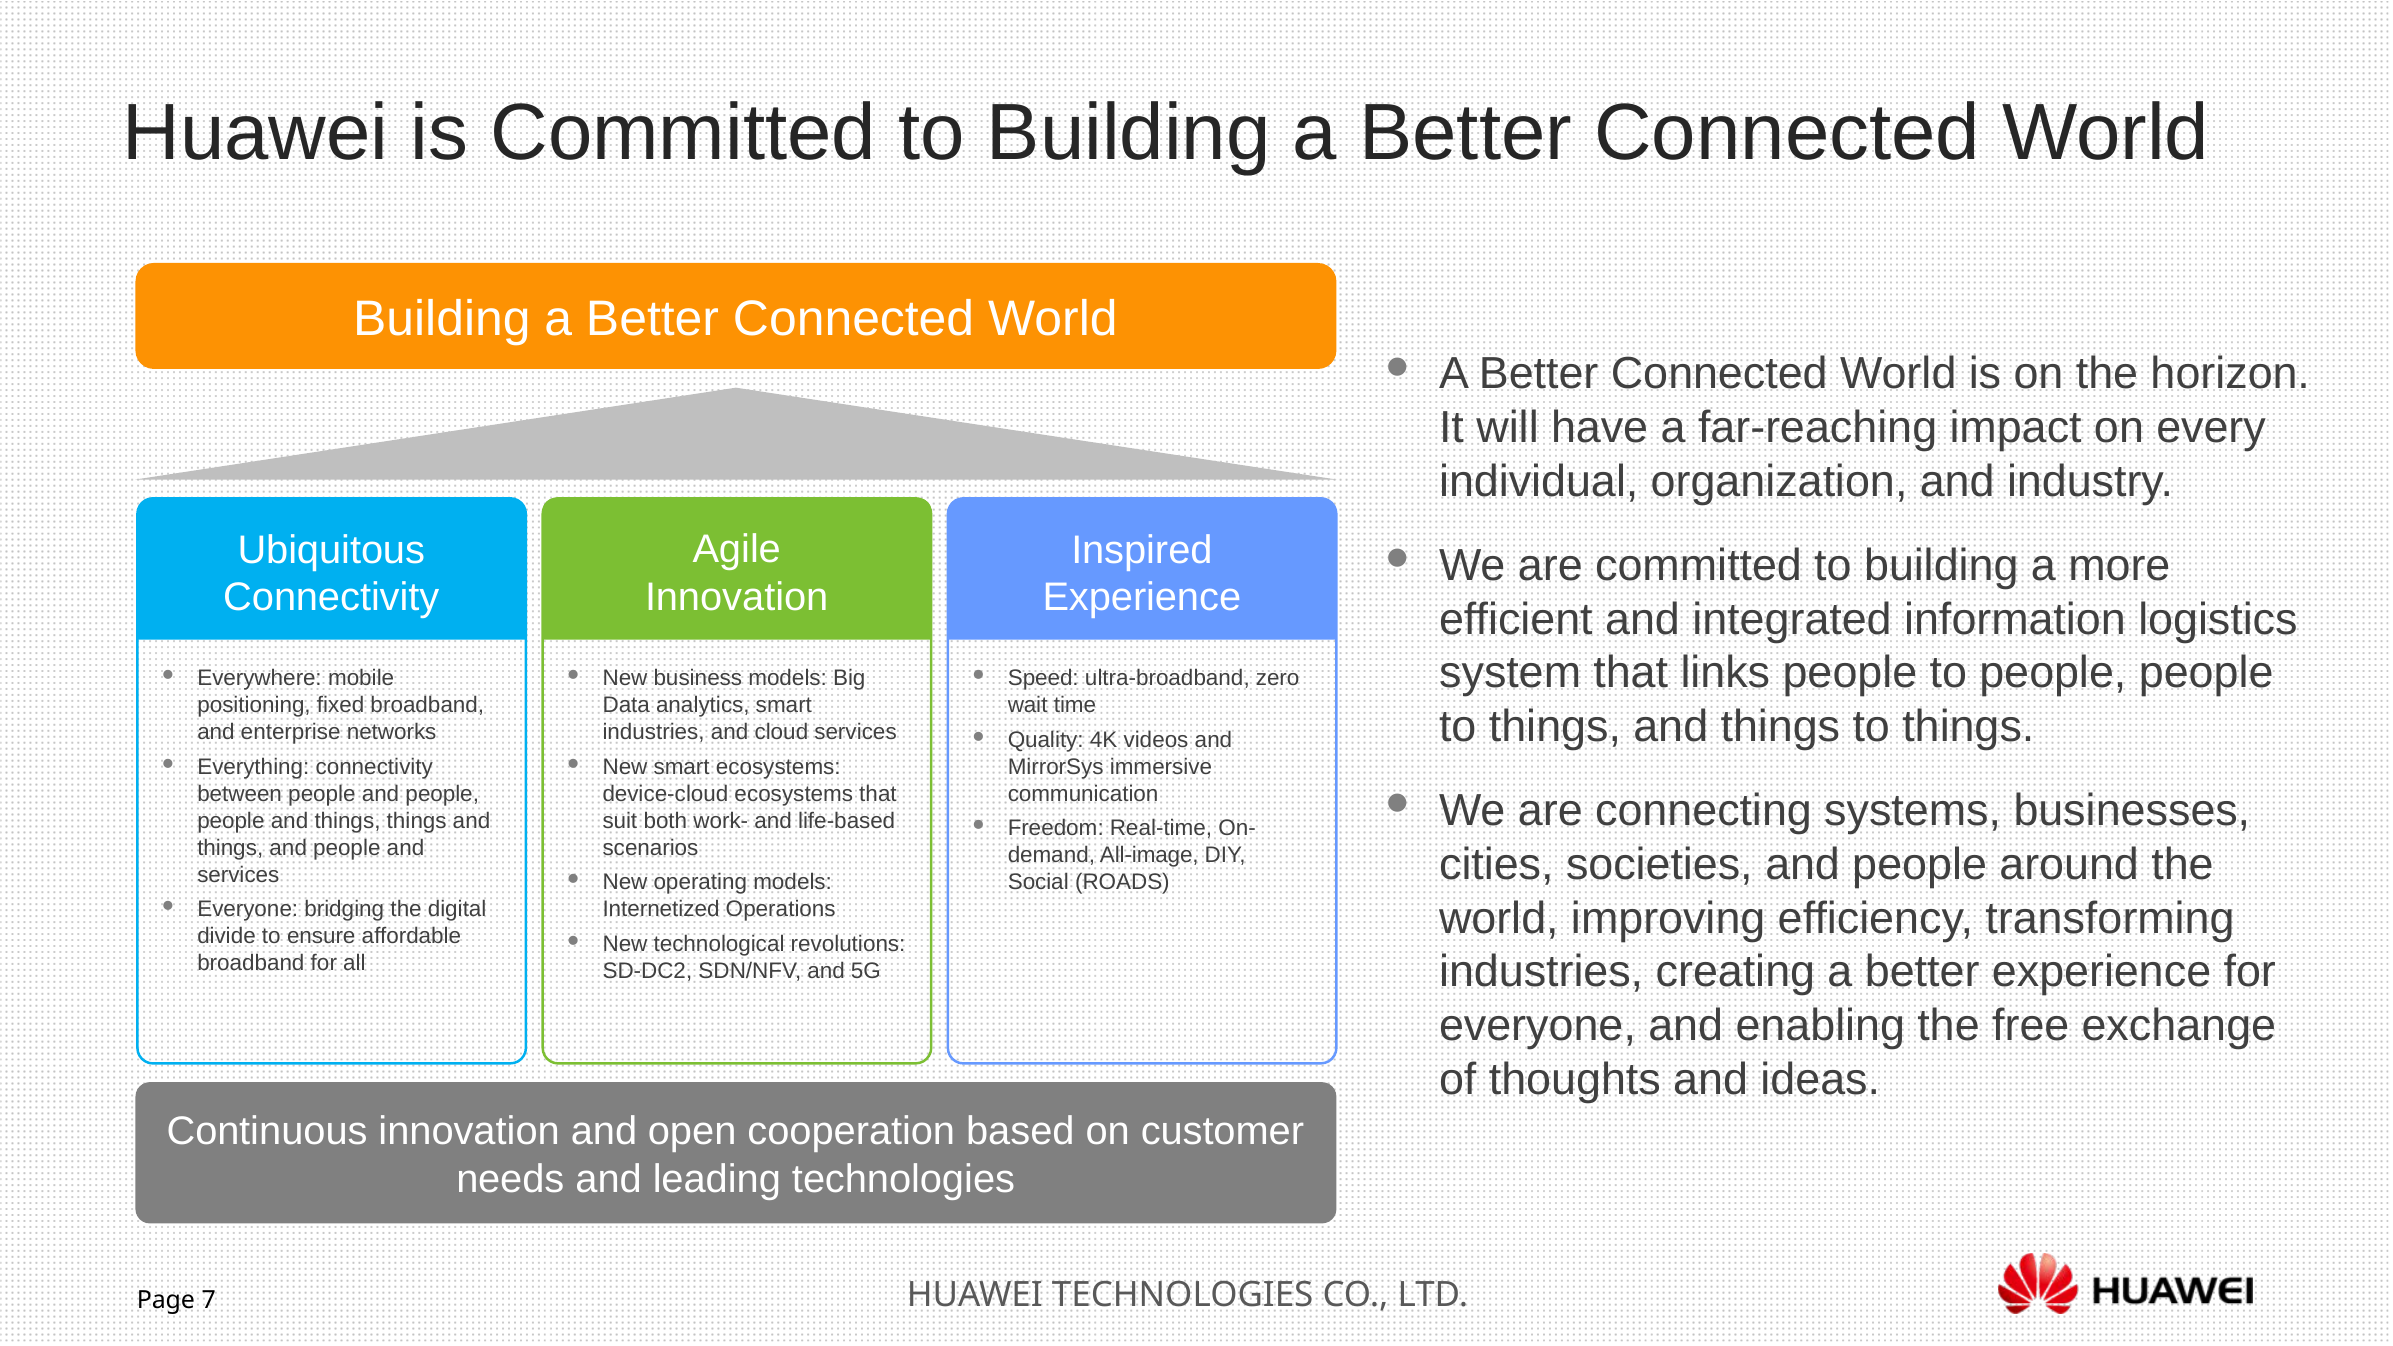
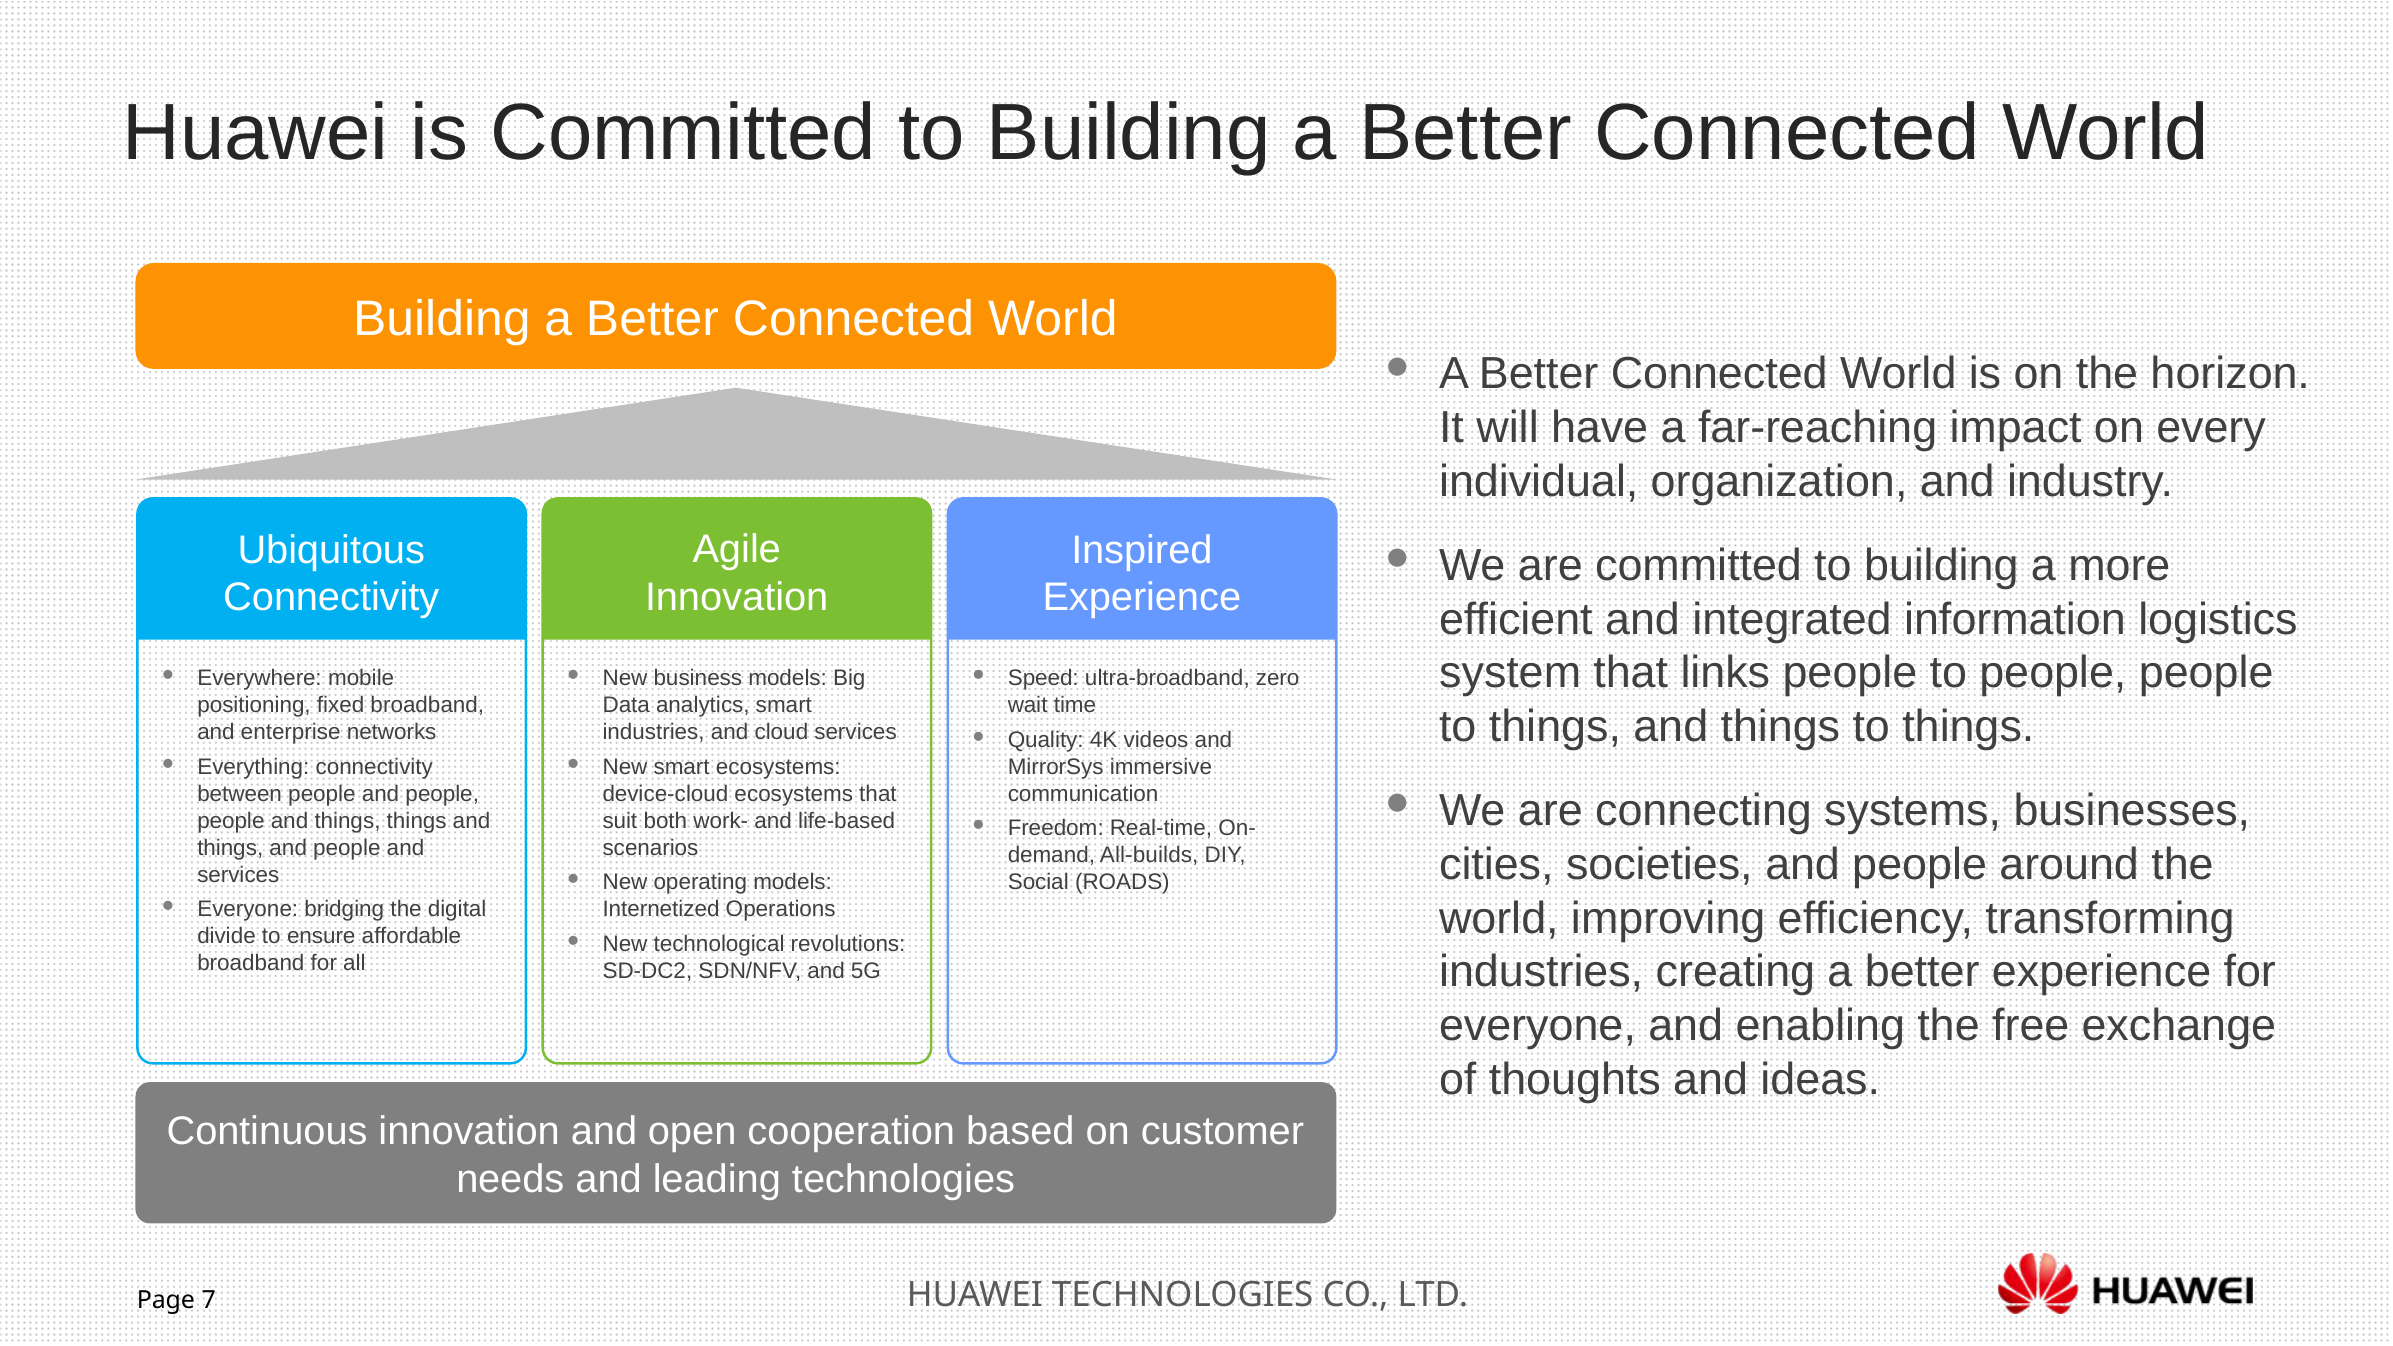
All-image: All-image -> All-builds
